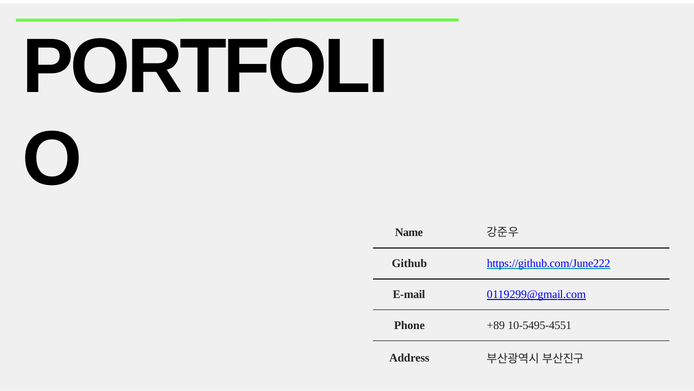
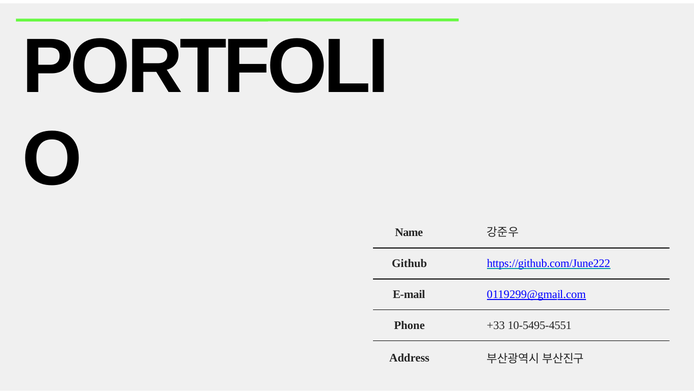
+89: +89 -> +33
